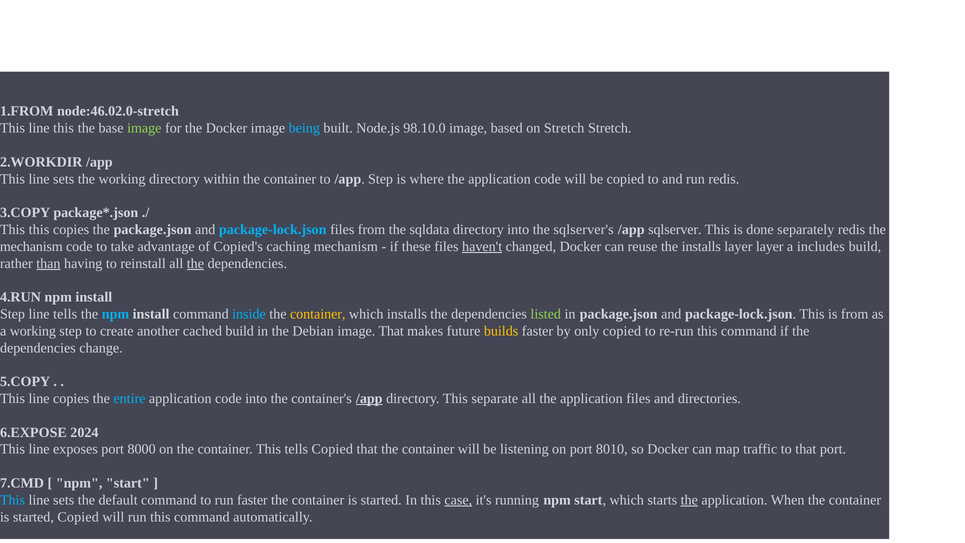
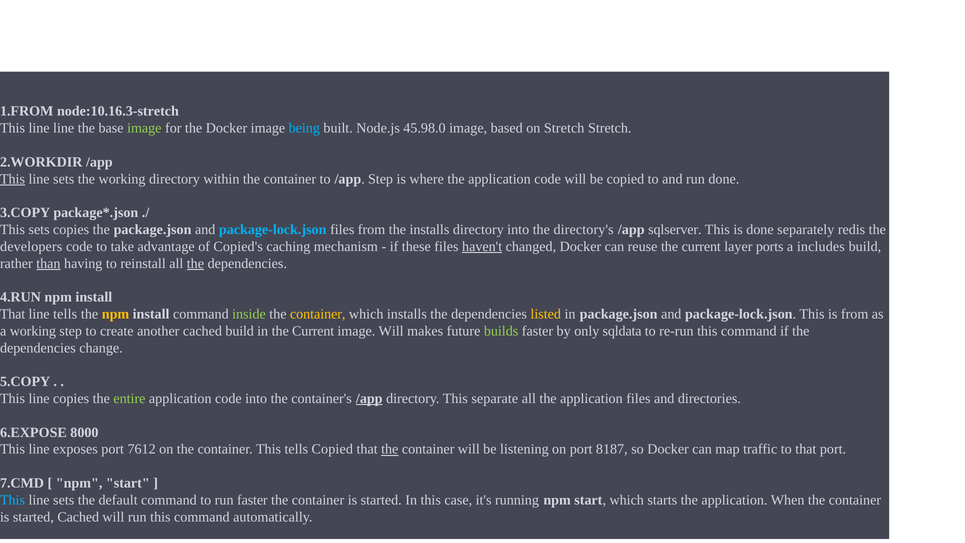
node:46.02.0-stretch: node:46.02.0-stretch -> node:10.16.3-stretch
line this: this -> line
98.10.0: 98.10.0 -> 45.98.0
This at (12, 179) underline: none -> present
run redis: redis -> done
This this: this -> sets
the sqldata: sqldata -> installs
sqlserver's: sqlserver's -> directory's
mechanism at (31, 246): mechanism -> developers
reuse the installs: installs -> current
layer layer: layer -> ports
Step at (12, 314): Step -> That
npm at (115, 314) colour: light blue -> yellow
inside colour: light blue -> light green
listed colour: light green -> yellow
in the Debian: Debian -> Current
image That: That -> Will
builds colour: yellow -> light green
only copied: copied -> sqldata
entire colour: light blue -> light green
2024: 2024 -> 8000
8000: 8000 -> 7612
the at (390, 449) underline: none -> present
8010: 8010 -> 8187
case underline: present -> none
the at (689, 500) underline: present -> none
started Copied: Copied -> Cached
